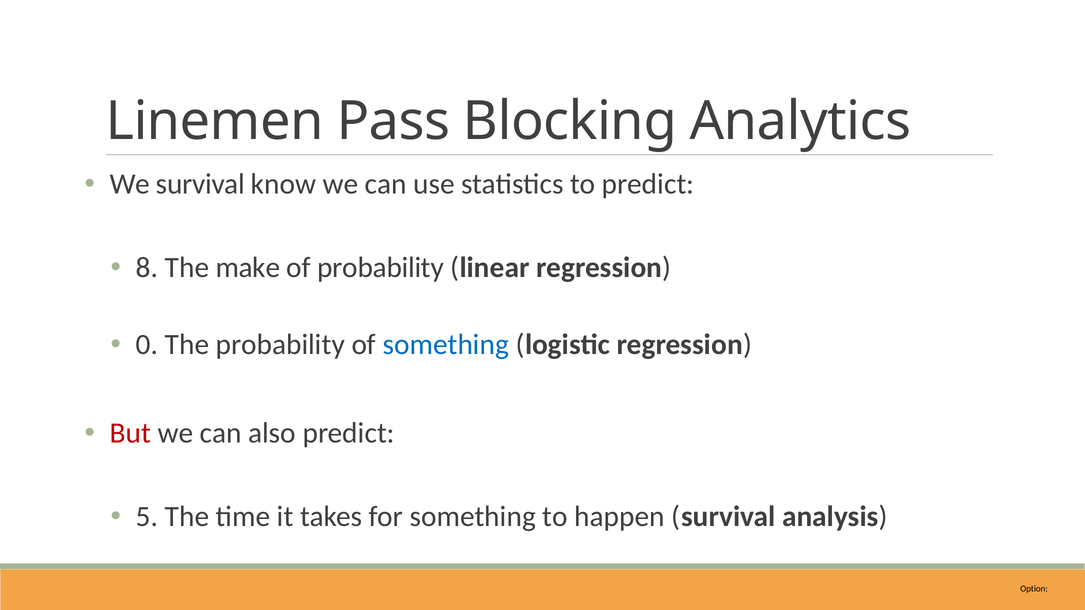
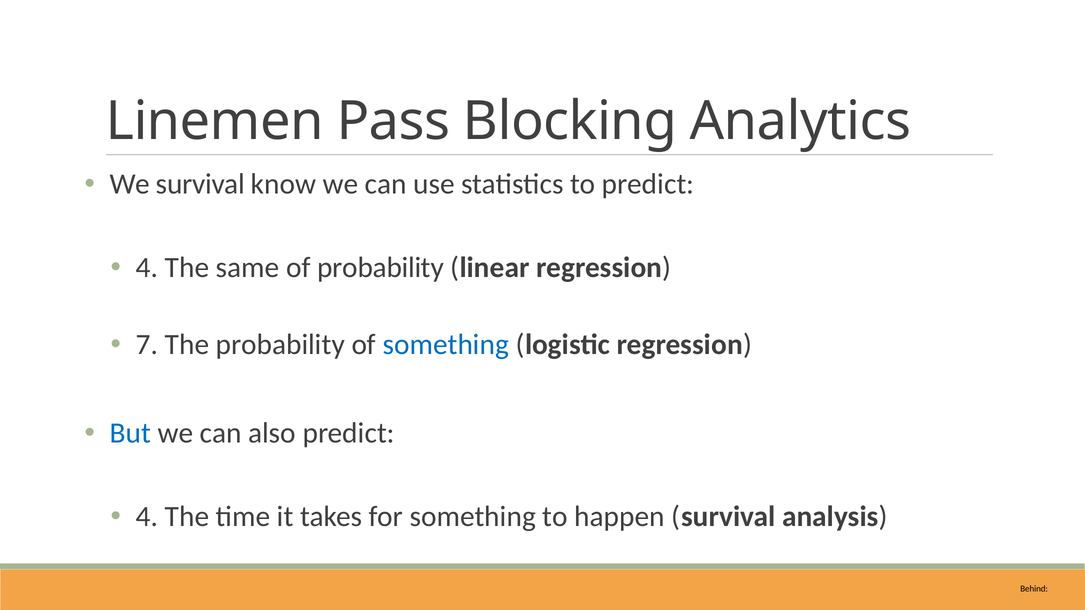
8 at (147, 268): 8 -> 4
make: make -> same
0: 0 -> 7
But colour: red -> blue
5 at (147, 517): 5 -> 4
Option: Option -> Behind
